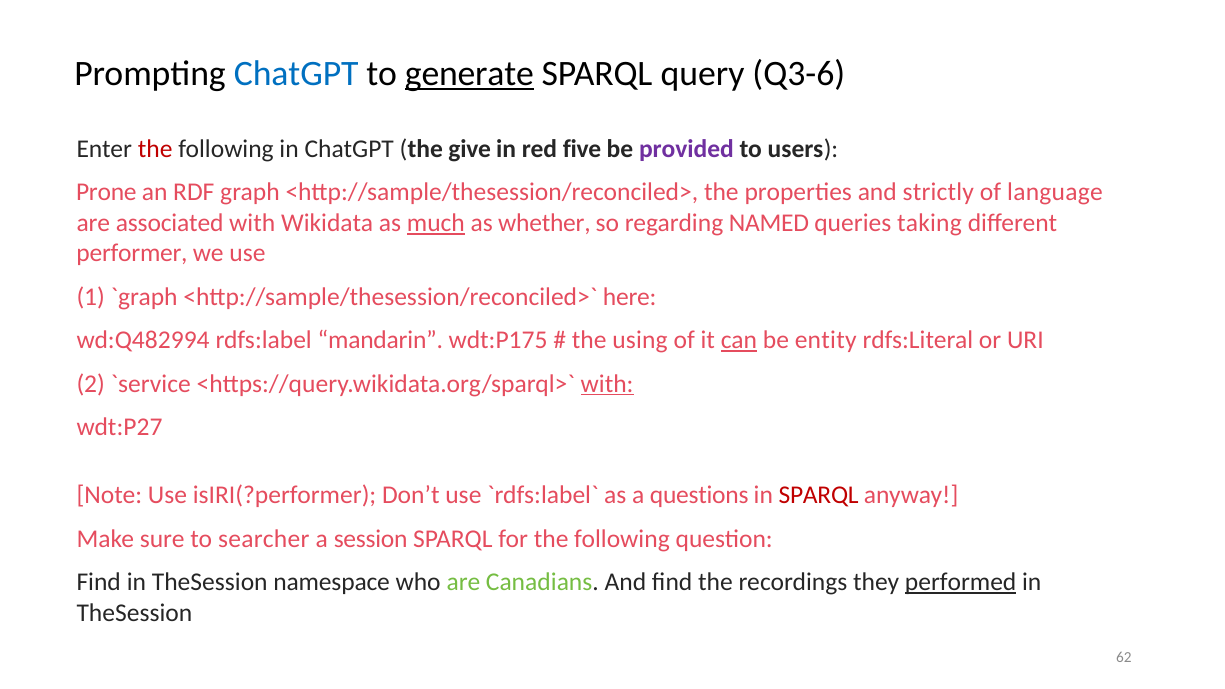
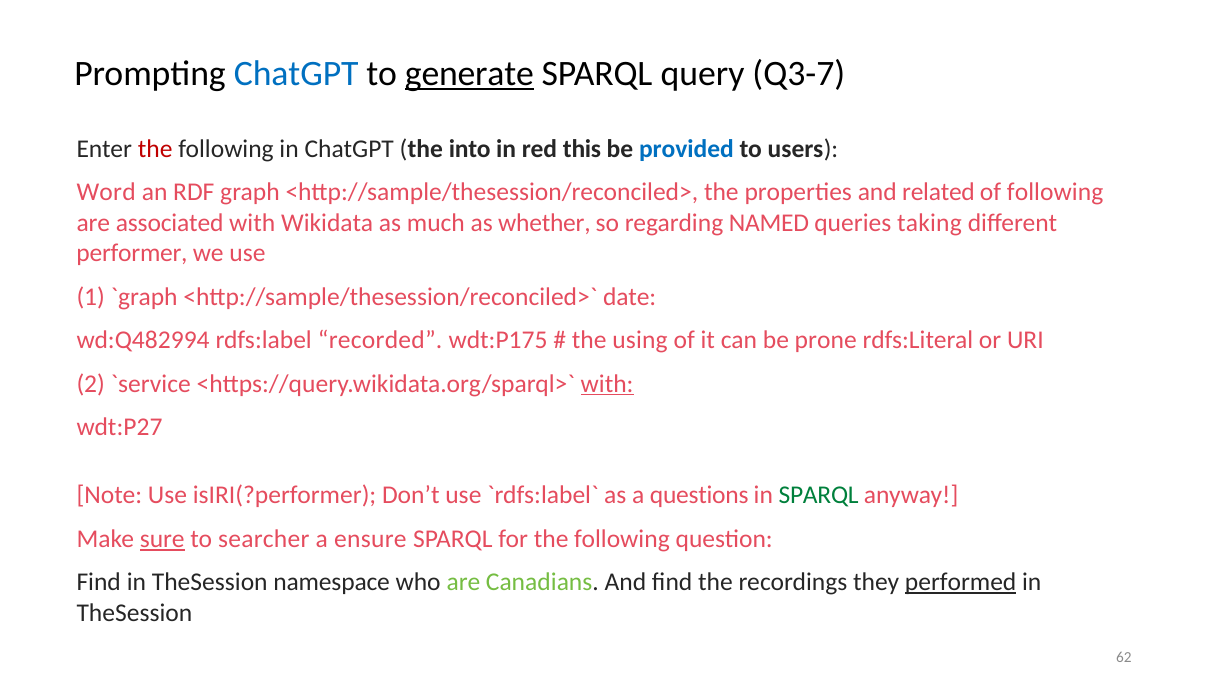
Q3-6: Q3-6 -> Q3-7
give: give -> into
five: five -> this
provided colour: purple -> blue
Prone: Prone -> Word
strictly: strictly -> related
of language: language -> following
much underline: present -> none
here: here -> date
mandarin: mandarin -> recorded
can underline: present -> none
entity: entity -> prone
SPARQL at (819, 496) colour: red -> green
sure underline: none -> present
session: session -> ensure
